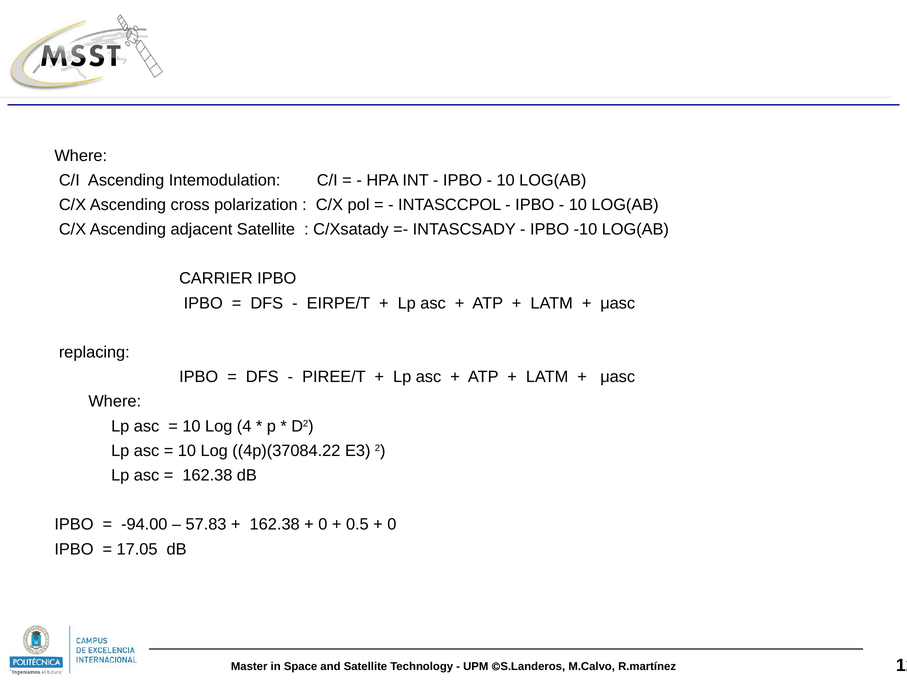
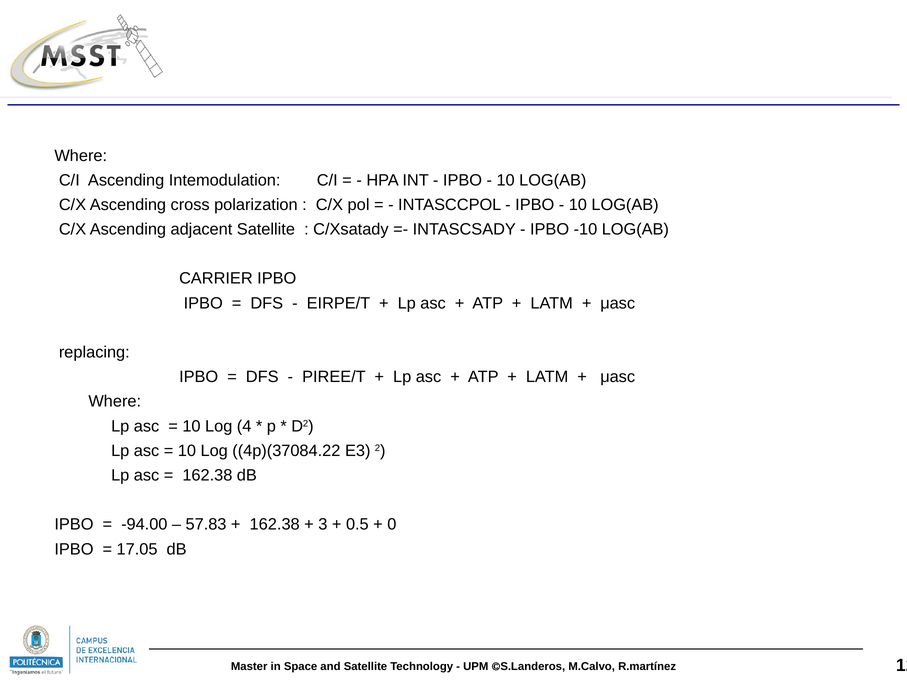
0 at (323, 525): 0 -> 3
